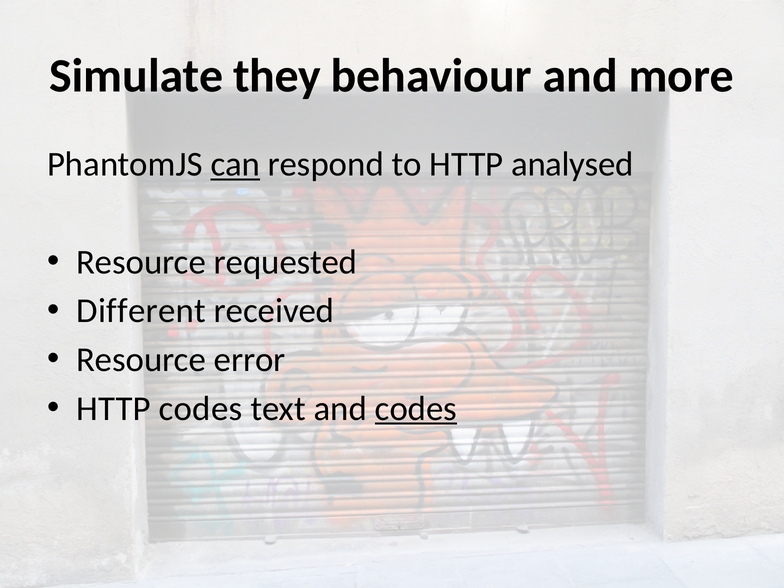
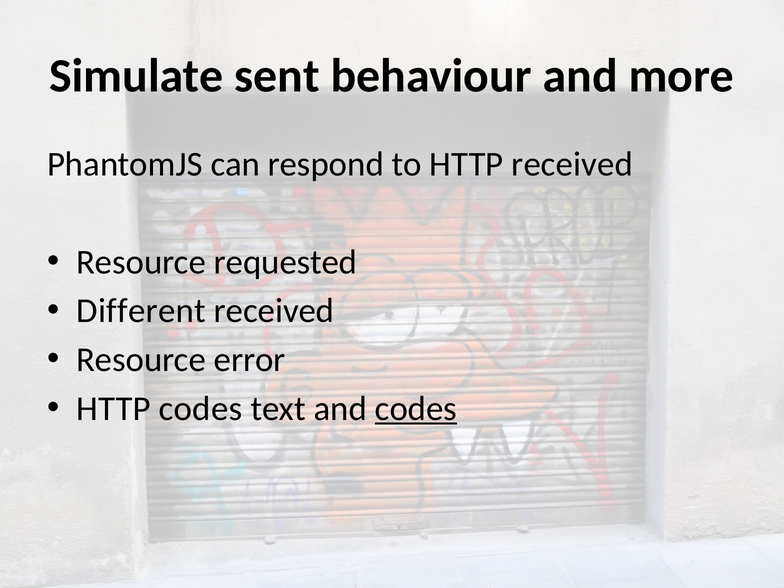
they: they -> sent
can underline: present -> none
HTTP analysed: analysed -> received
